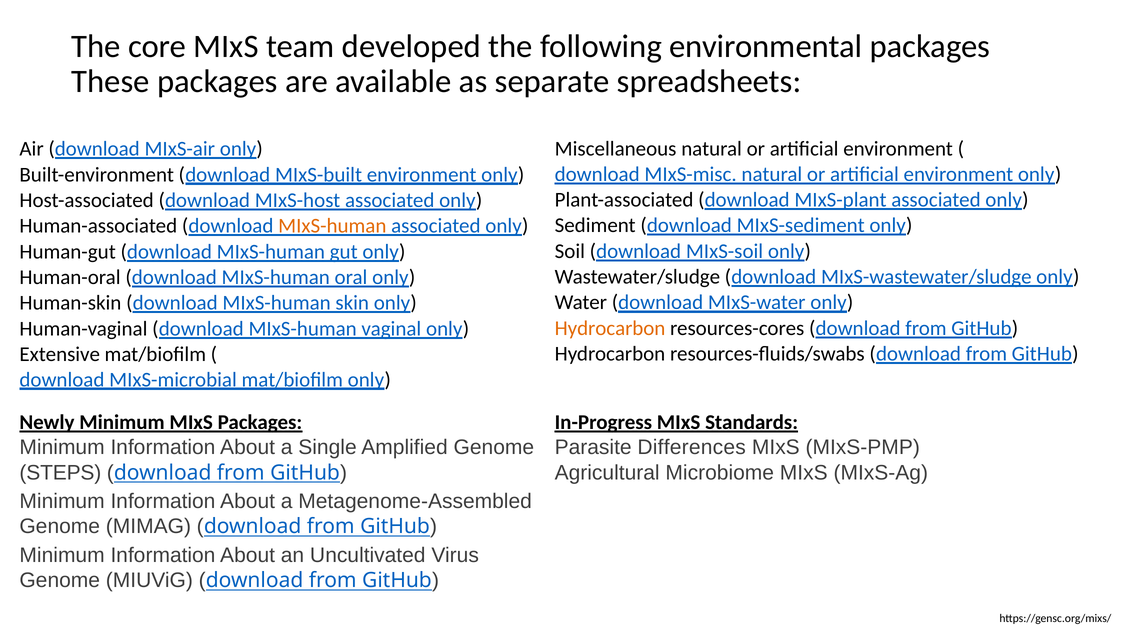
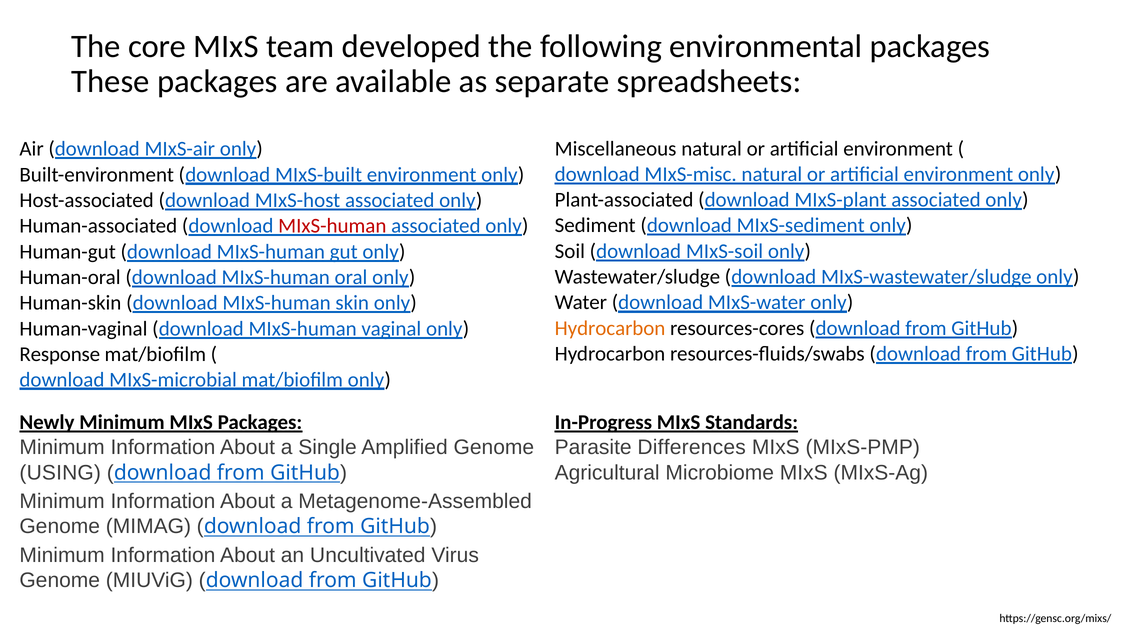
MIxS-human at (332, 226) colour: orange -> red
Extensive: Extensive -> Response
STEPS: STEPS -> USING
